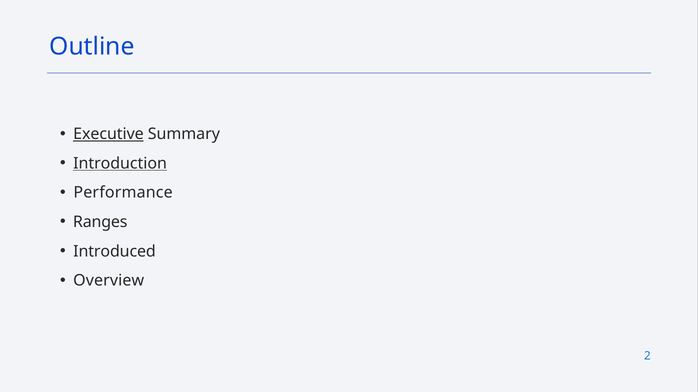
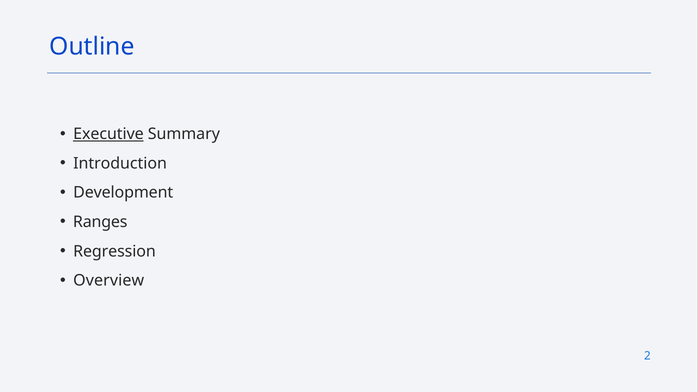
Introduction underline: present -> none
Performance: Performance -> Development
Introduced: Introduced -> Regression
